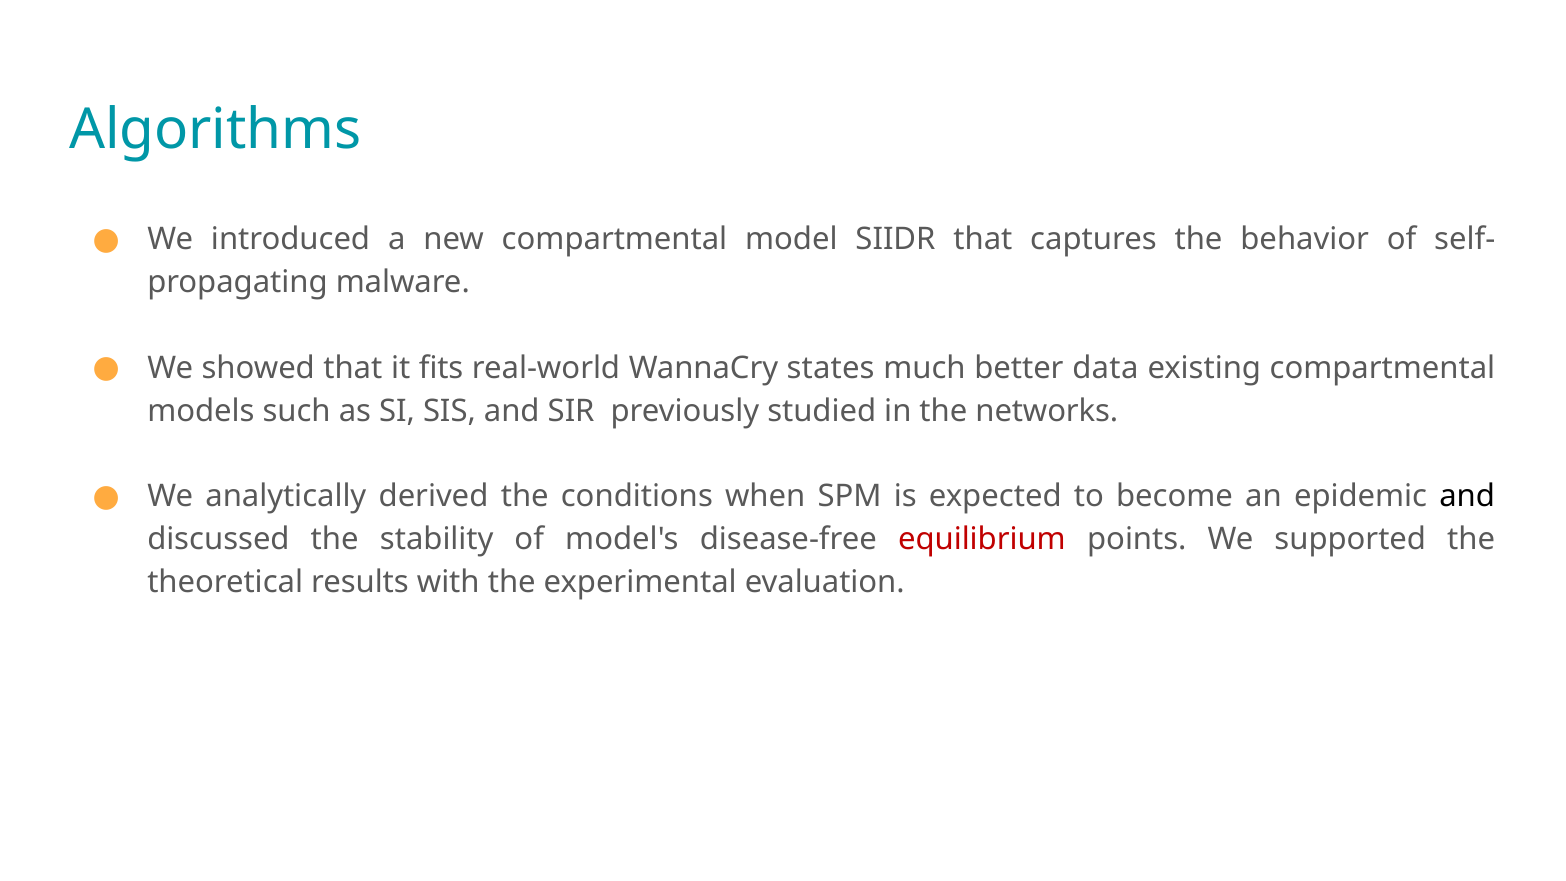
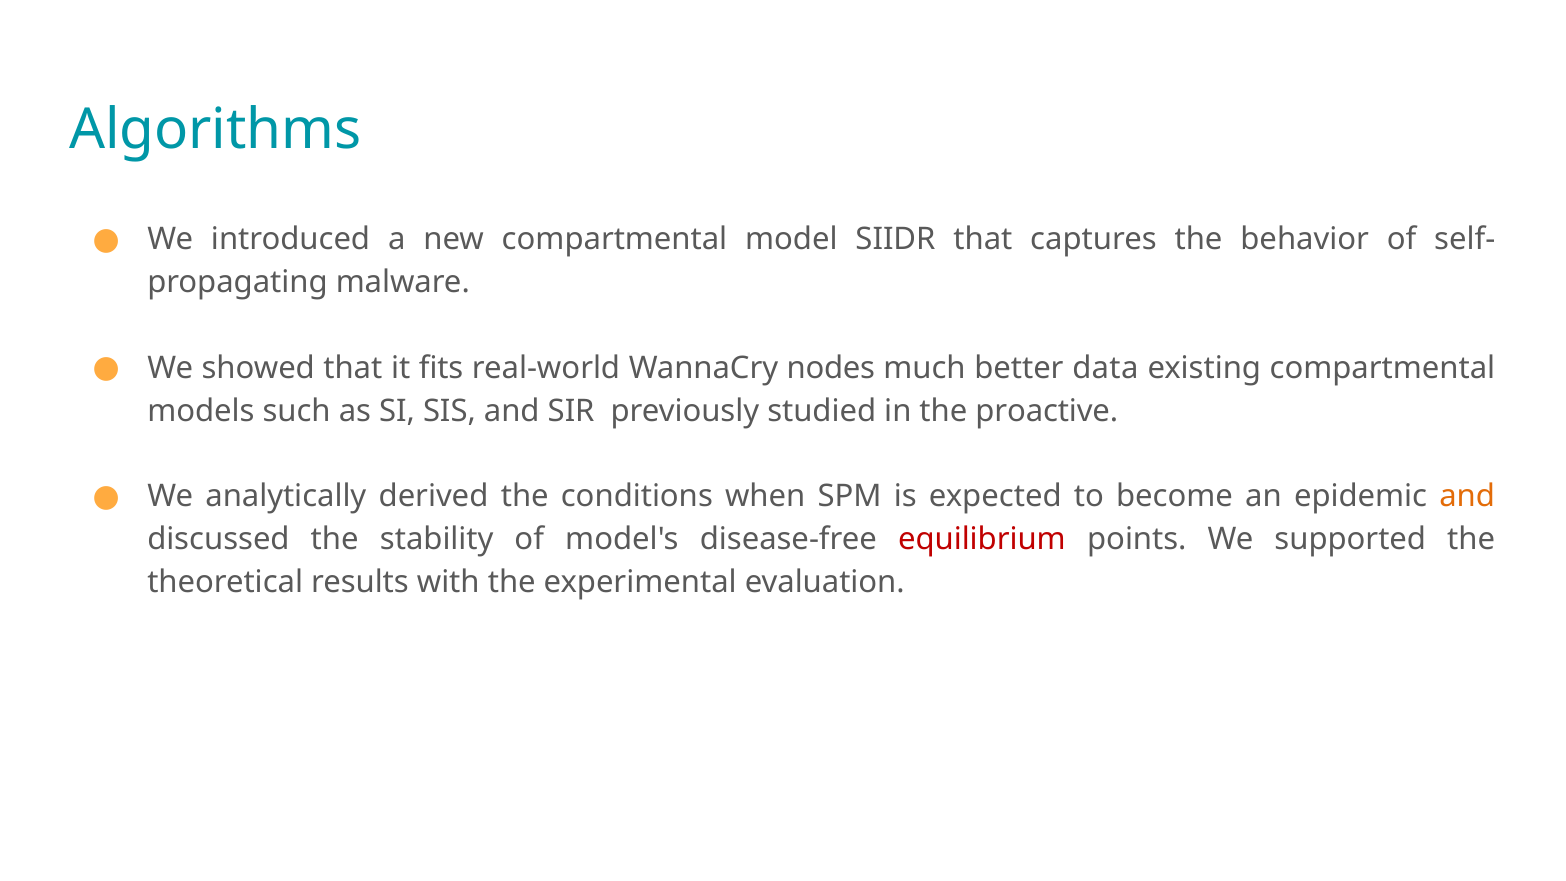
states: states -> nodes
networks: networks -> proactive
and at (1467, 496) colour: black -> orange
